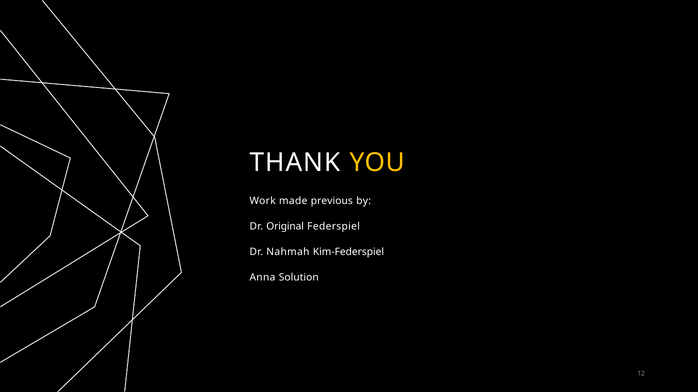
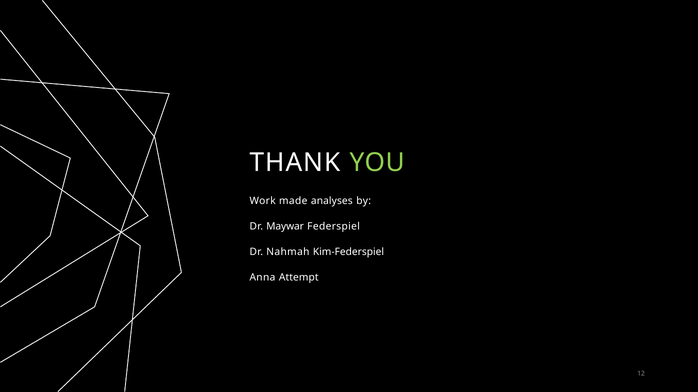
YOU colour: yellow -> light green
previous: previous -> analyses
Original: Original -> Maywar
Solution: Solution -> Attempt
